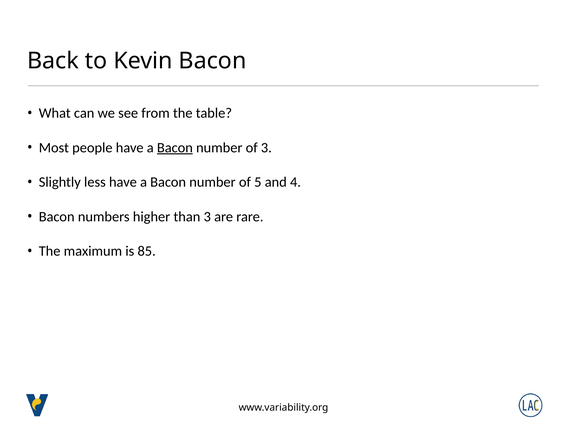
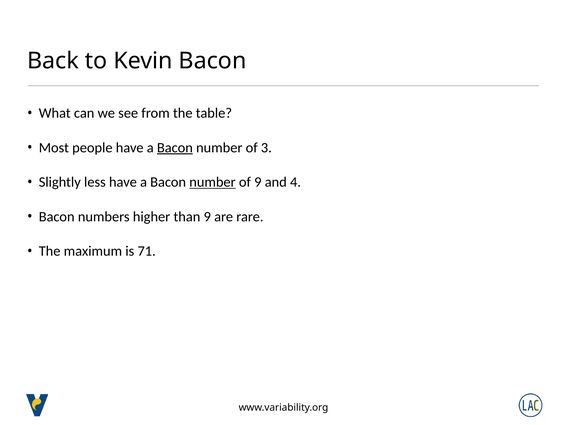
number at (212, 182) underline: none -> present
of 5: 5 -> 9
than 3: 3 -> 9
85: 85 -> 71
